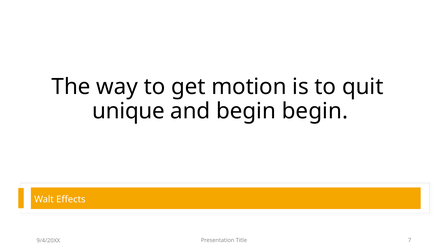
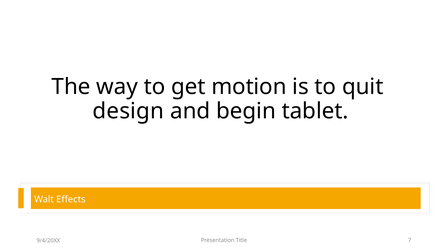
unique: unique -> design
begin begin: begin -> tablet
